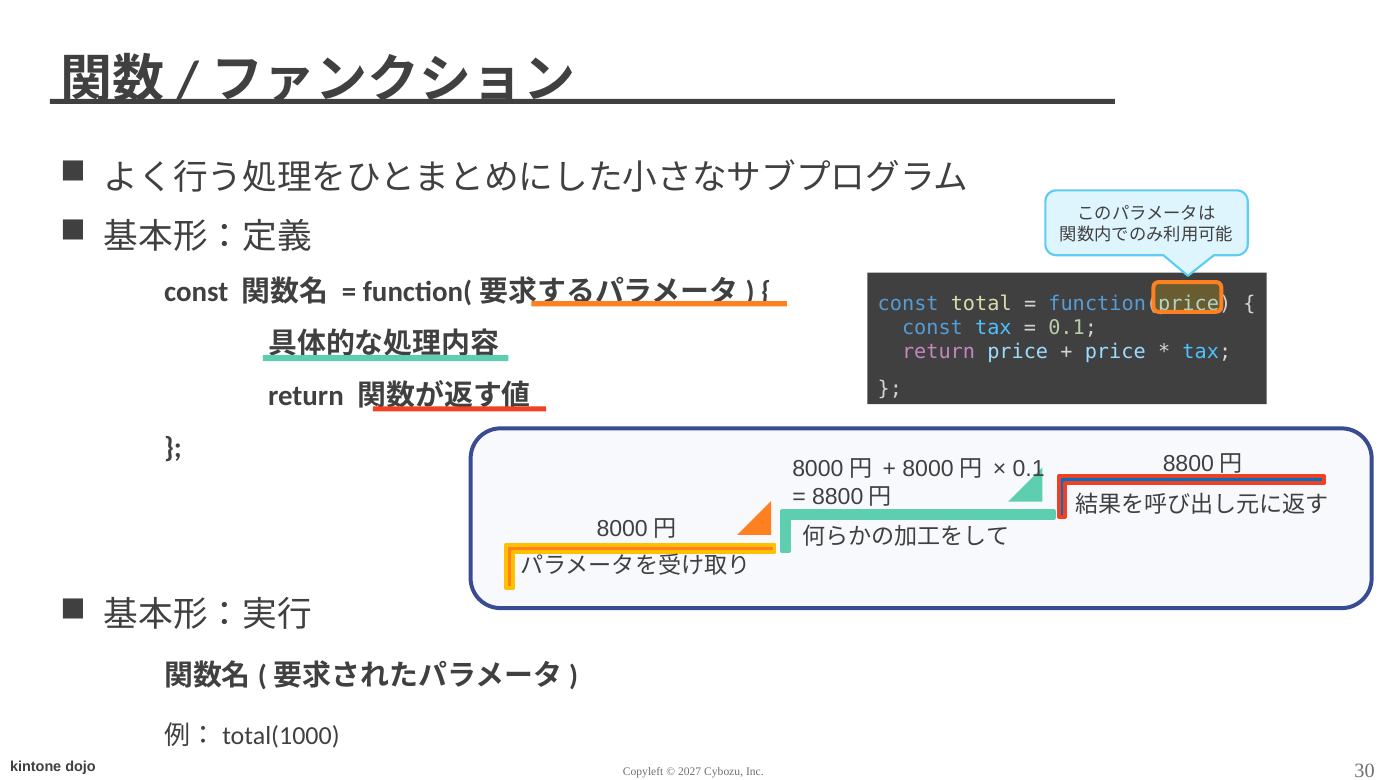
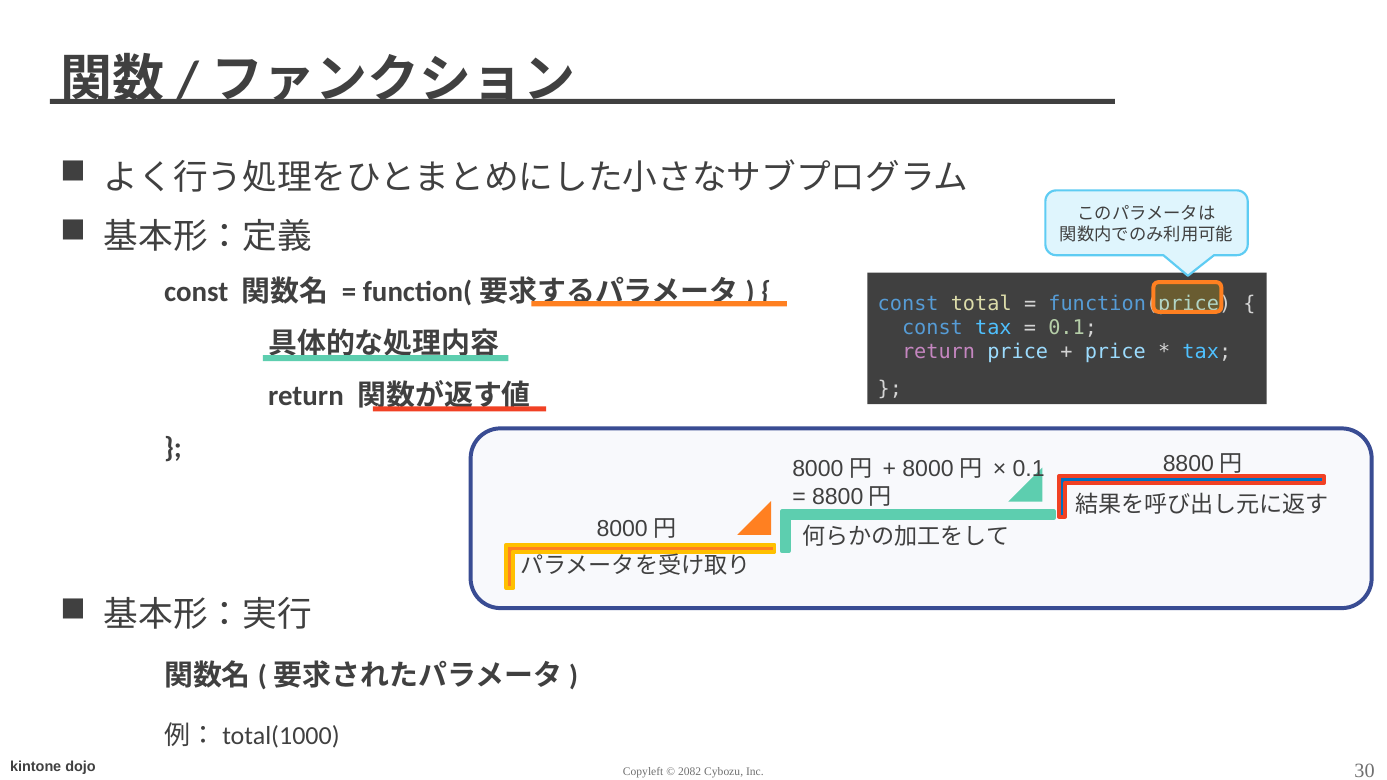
2027: 2027 -> 2082
